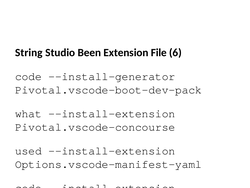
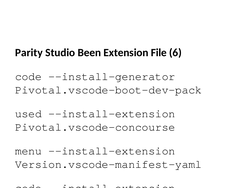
String: String -> Parity
what: what -> used
used: used -> menu
Options.vscode-manifest-yaml: Options.vscode-manifest-yaml -> Version.vscode-manifest-yaml
